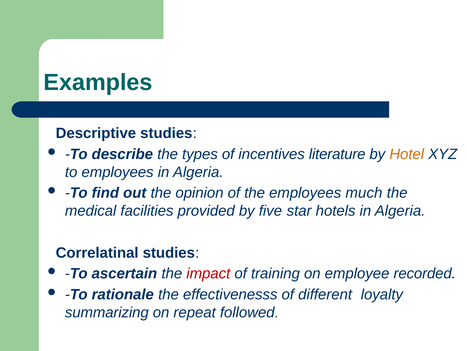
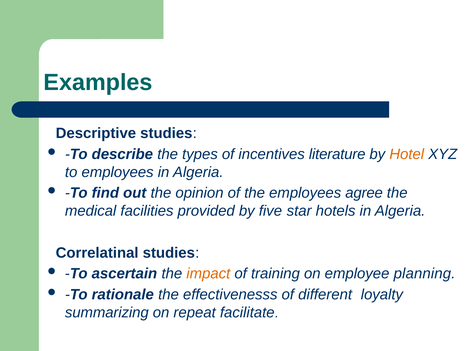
much: much -> agree
impact colour: red -> orange
recorded: recorded -> planning
followed: followed -> facilitate
